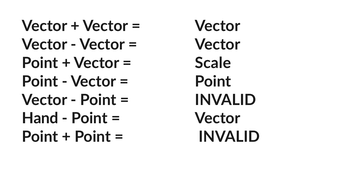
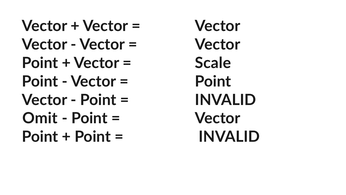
Hand: Hand -> Omit
